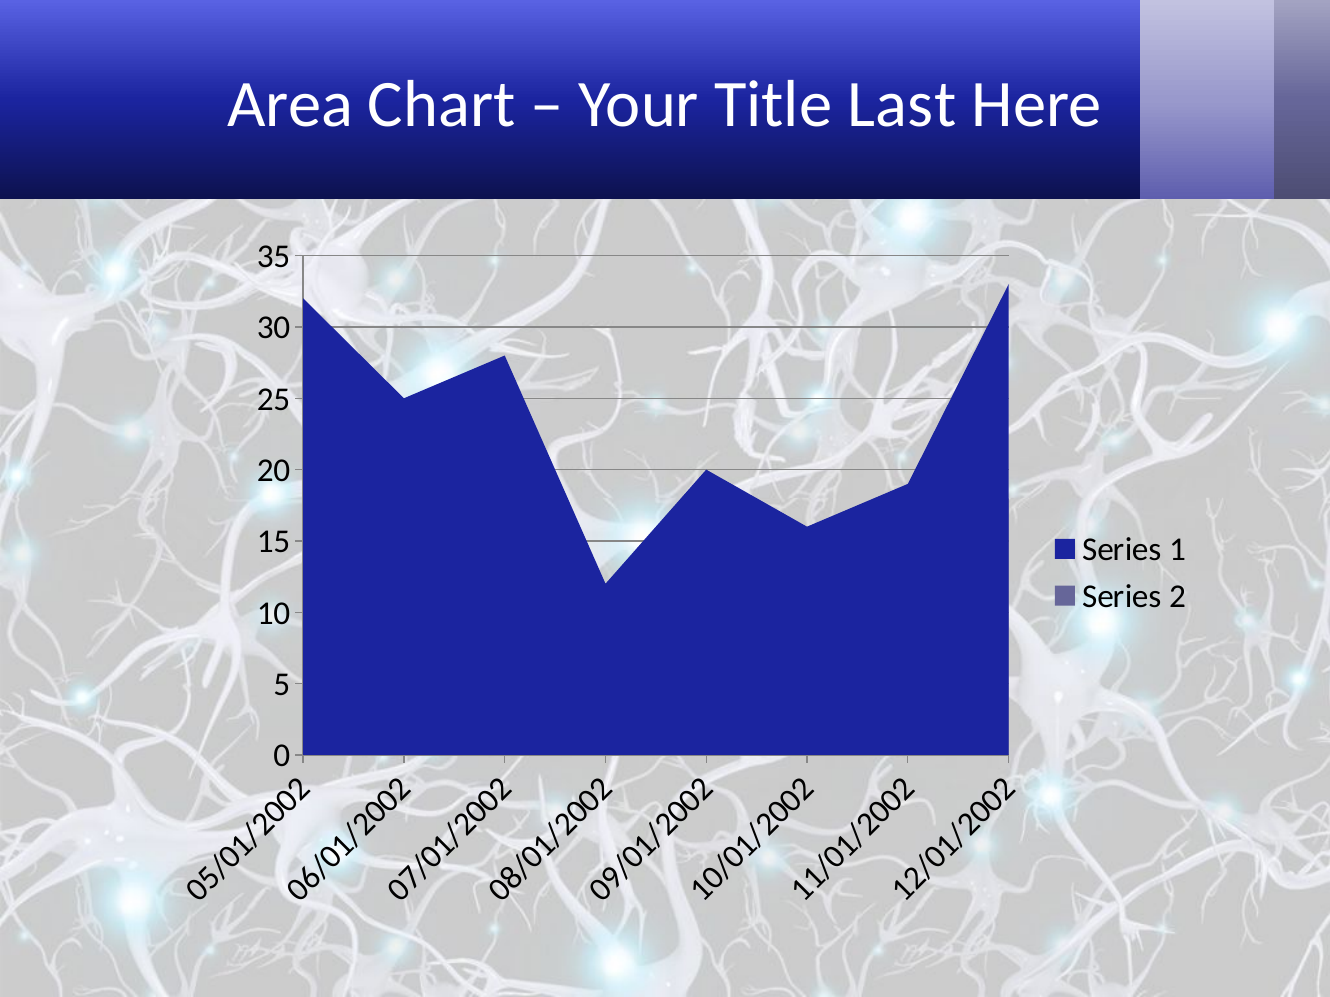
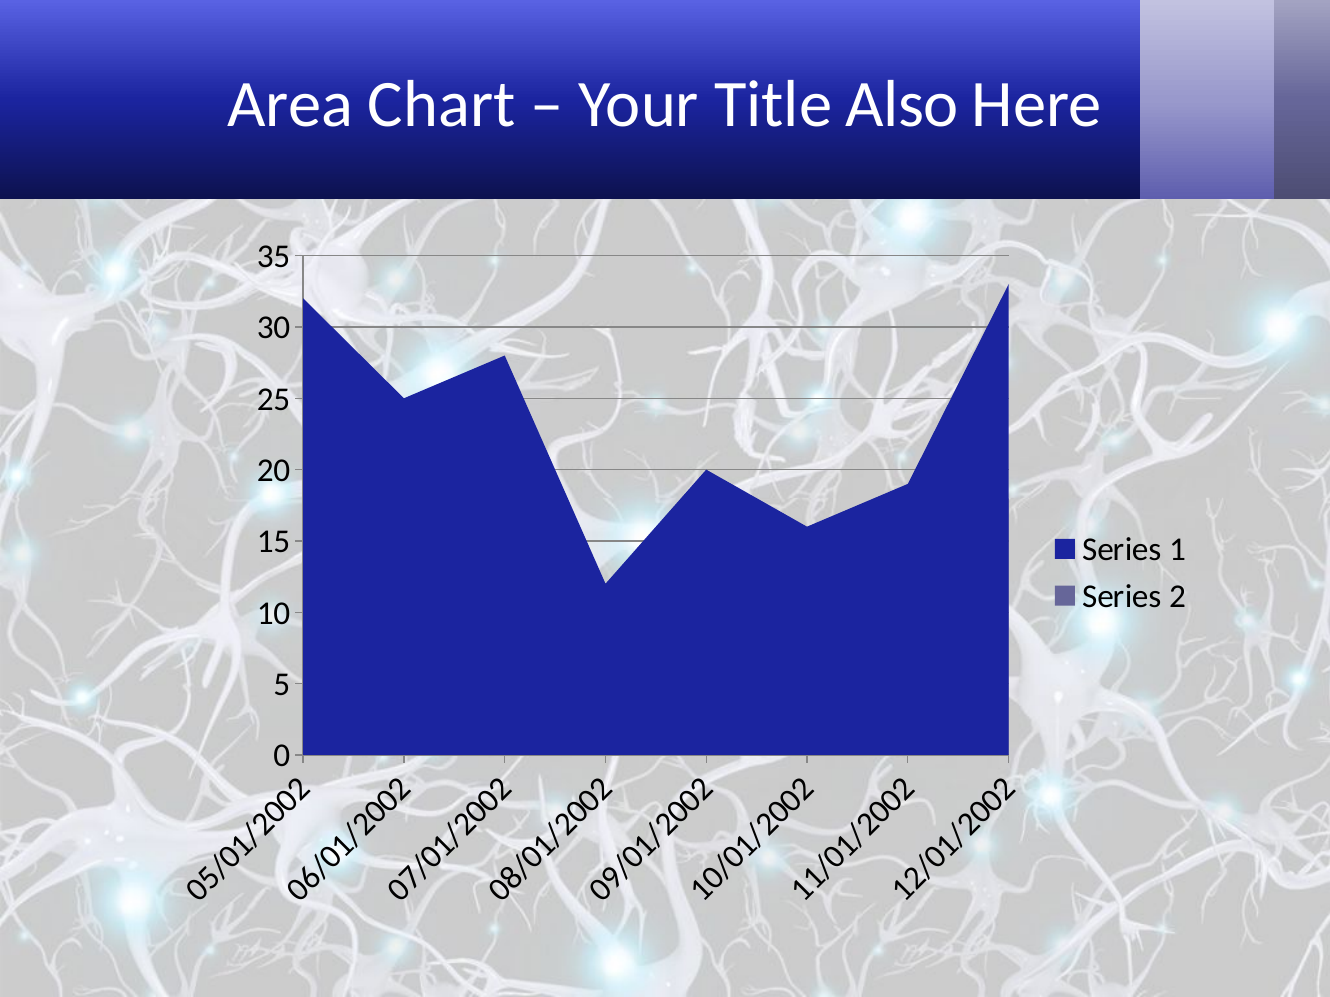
Last: Last -> Also
